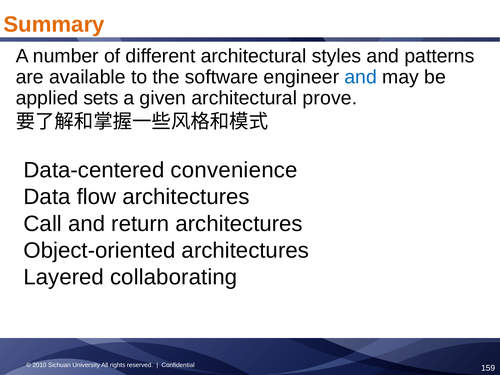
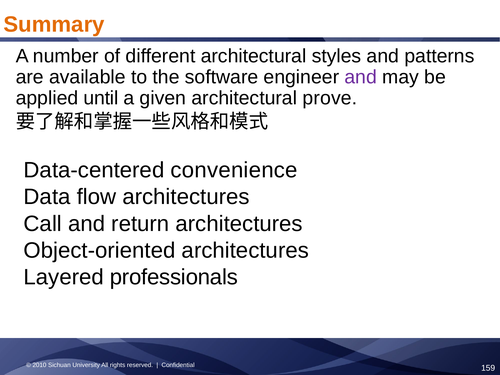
and at (361, 77) colour: blue -> purple
sets: sets -> until
collaborating: collaborating -> professionals
